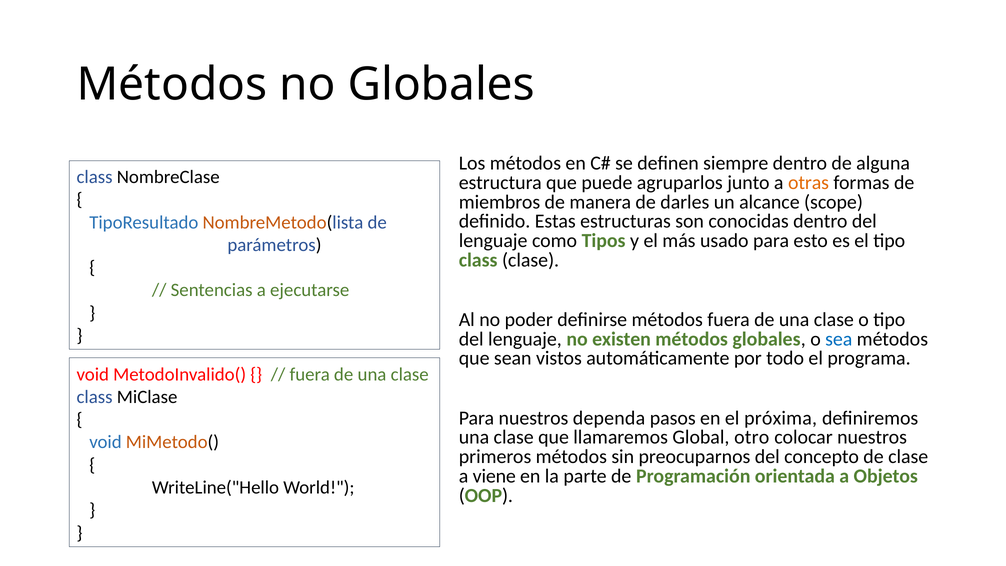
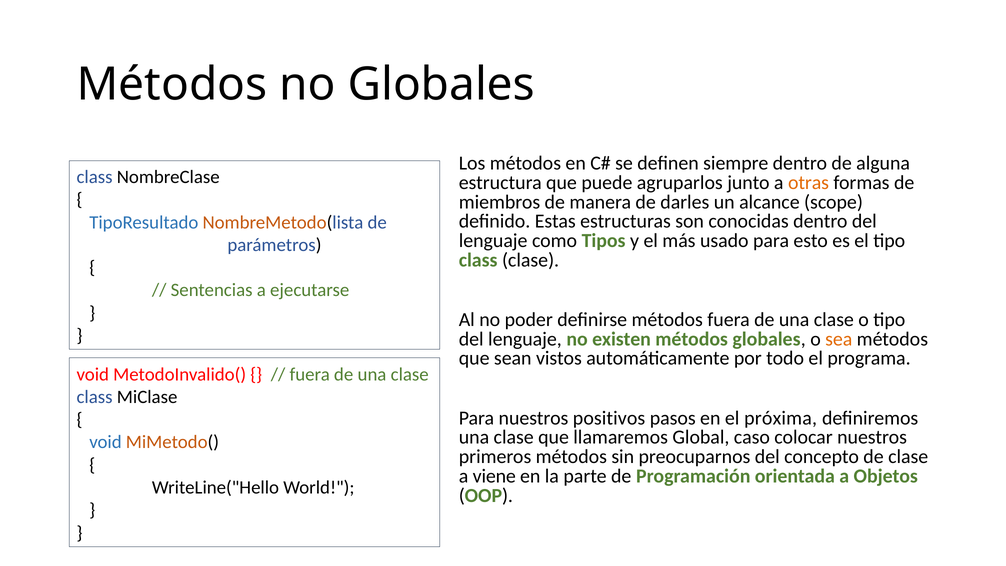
sea colour: blue -> orange
dependa: dependa -> positivos
otro: otro -> caso
